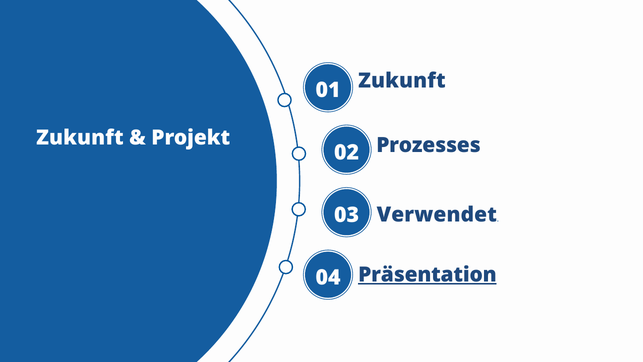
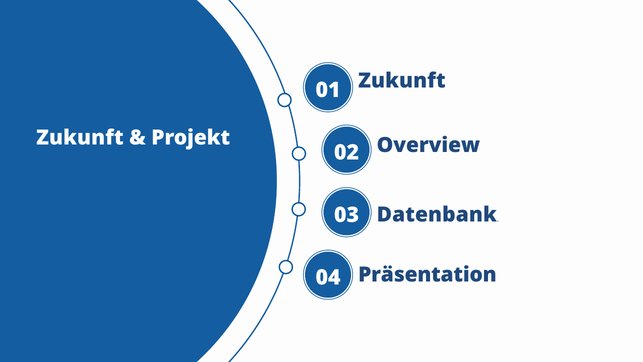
Prozesses: Prozesses -> Overview
Verwendet: Verwendet -> Datenbank
Präsentation underline: present -> none
